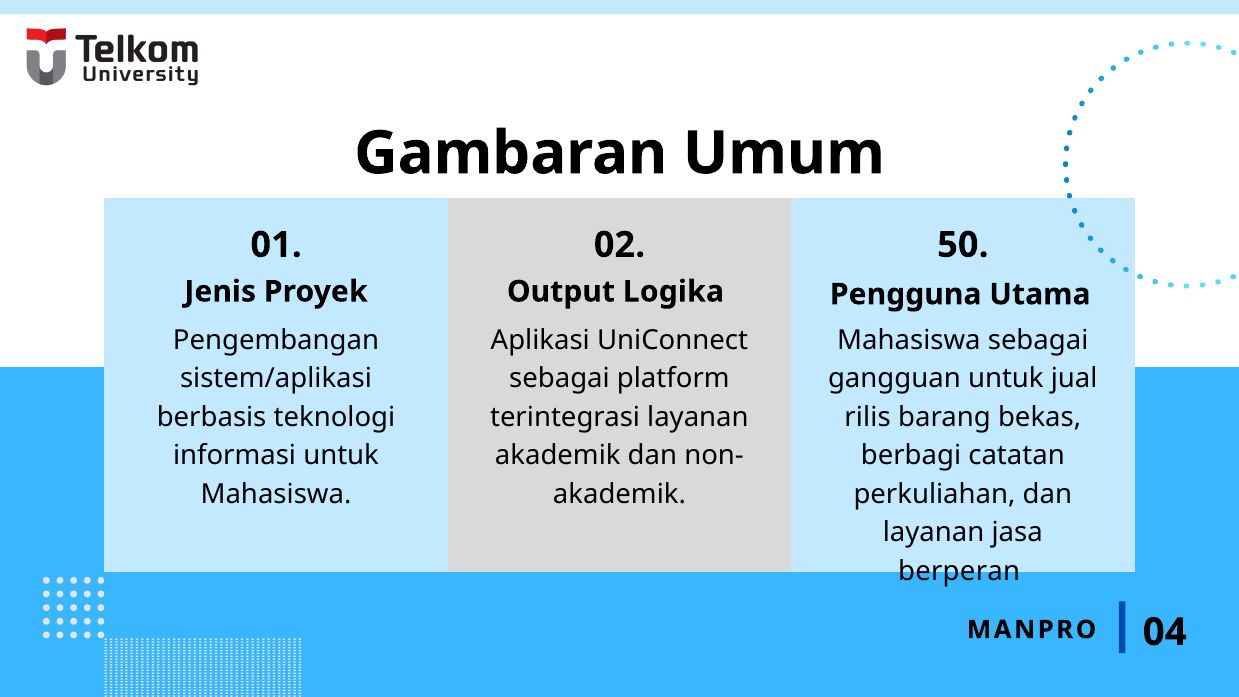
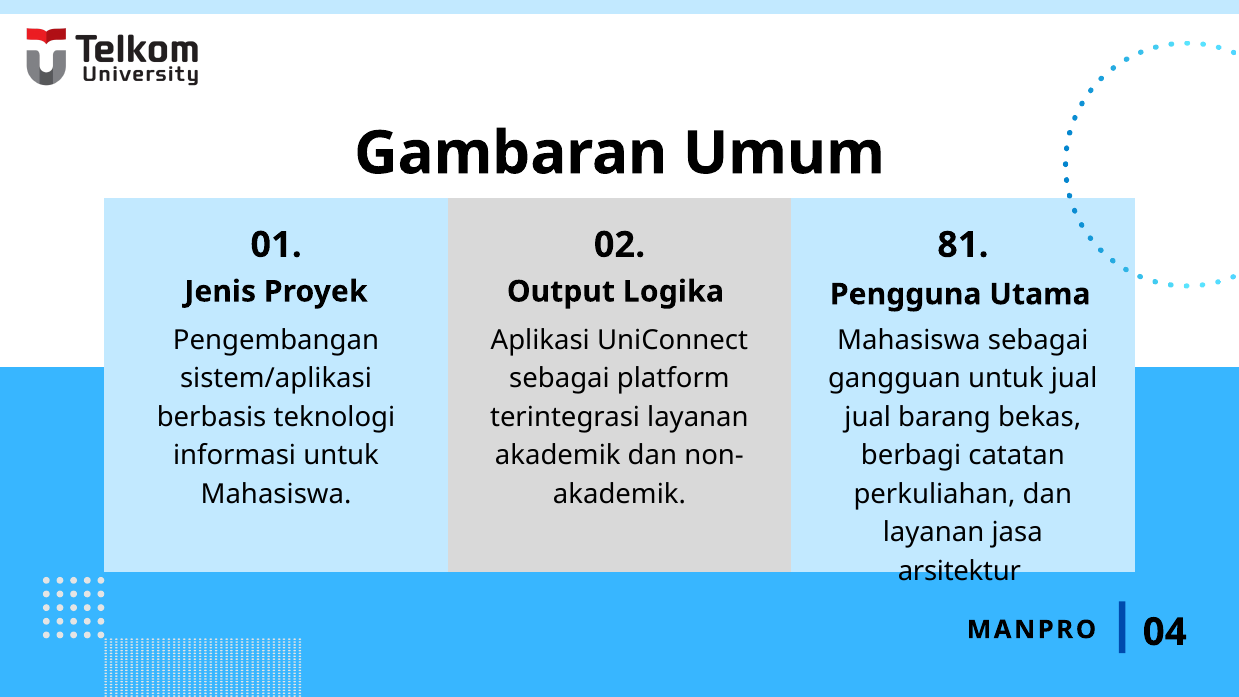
50: 50 -> 81
rilis at (868, 417): rilis -> jual
berperan: berperan -> arsitektur
